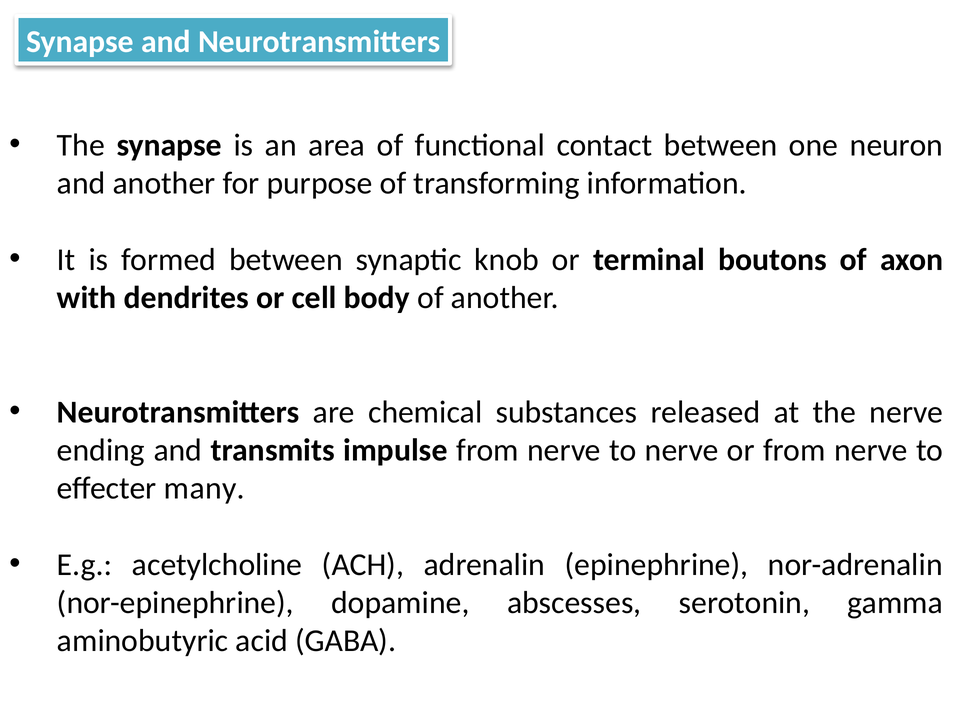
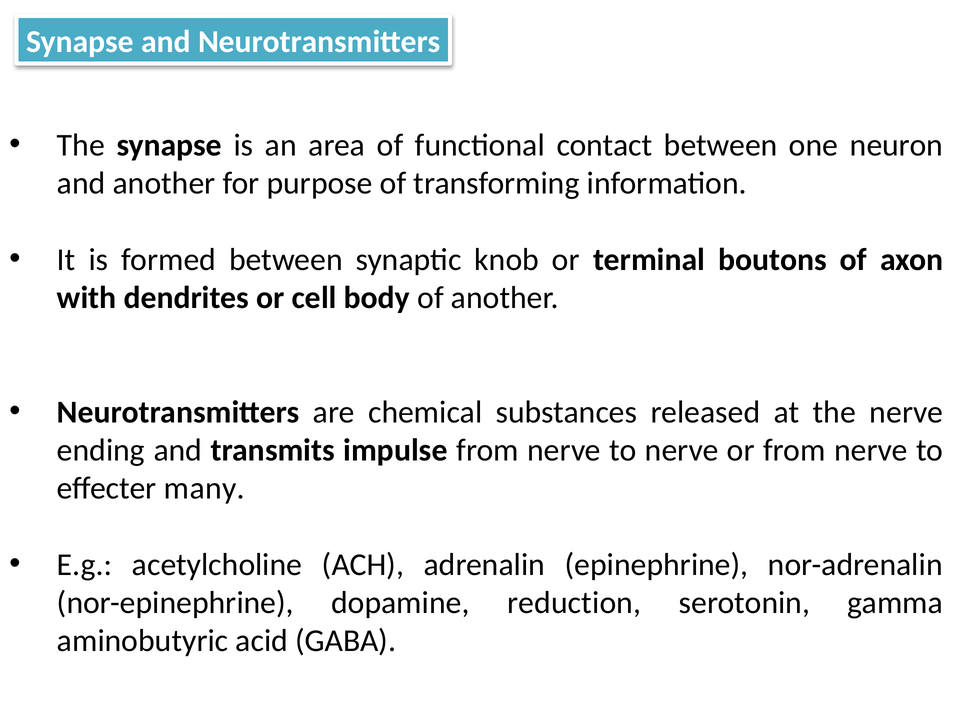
abscesses: abscesses -> reduction
